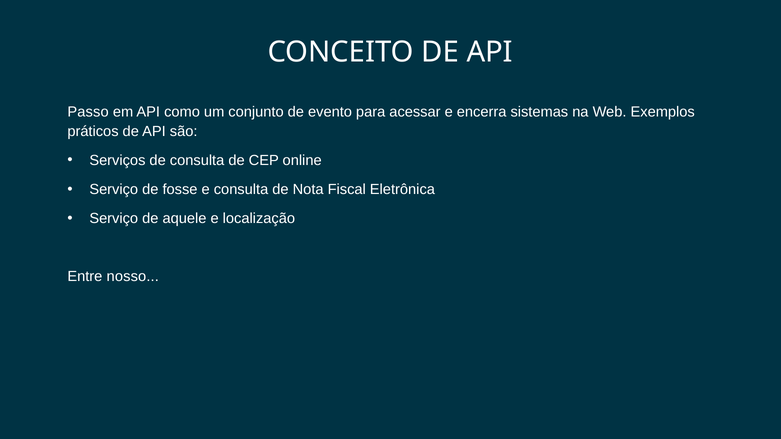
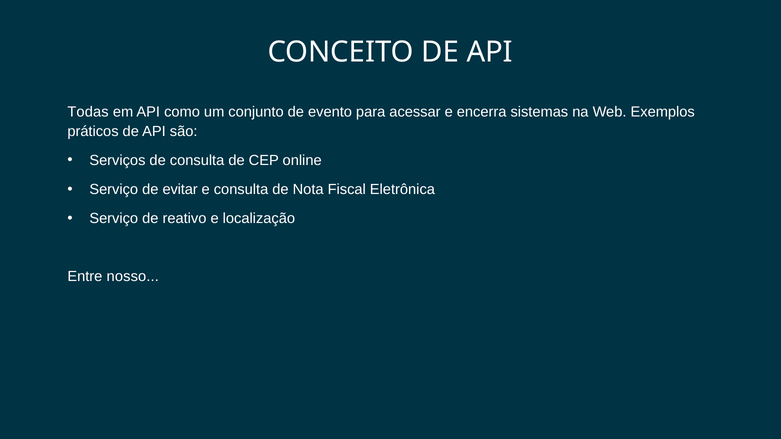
Passo: Passo -> Todas
fosse: fosse -> evitar
aquele: aquele -> reativo
